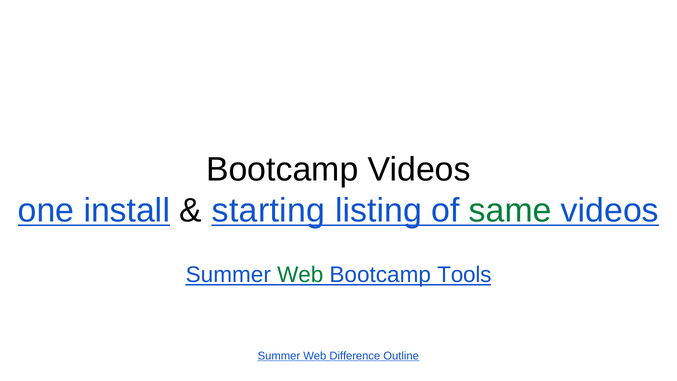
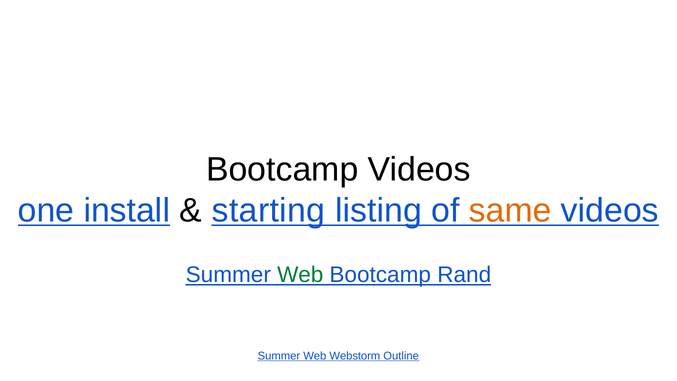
same colour: green -> orange
Tools: Tools -> Rand
Difference: Difference -> Webstorm
